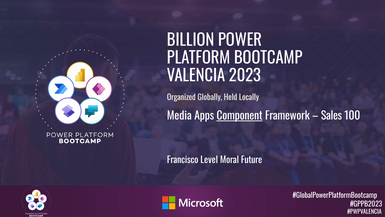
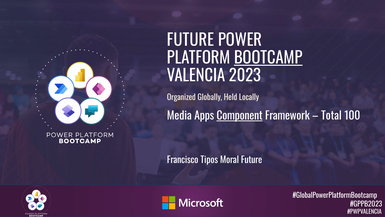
BILLION at (191, 40): BILLION -> FUTURE
BOOTCAMP underline: none -> present
Sales: Sales -> Total
Level: Level -> Tipos
